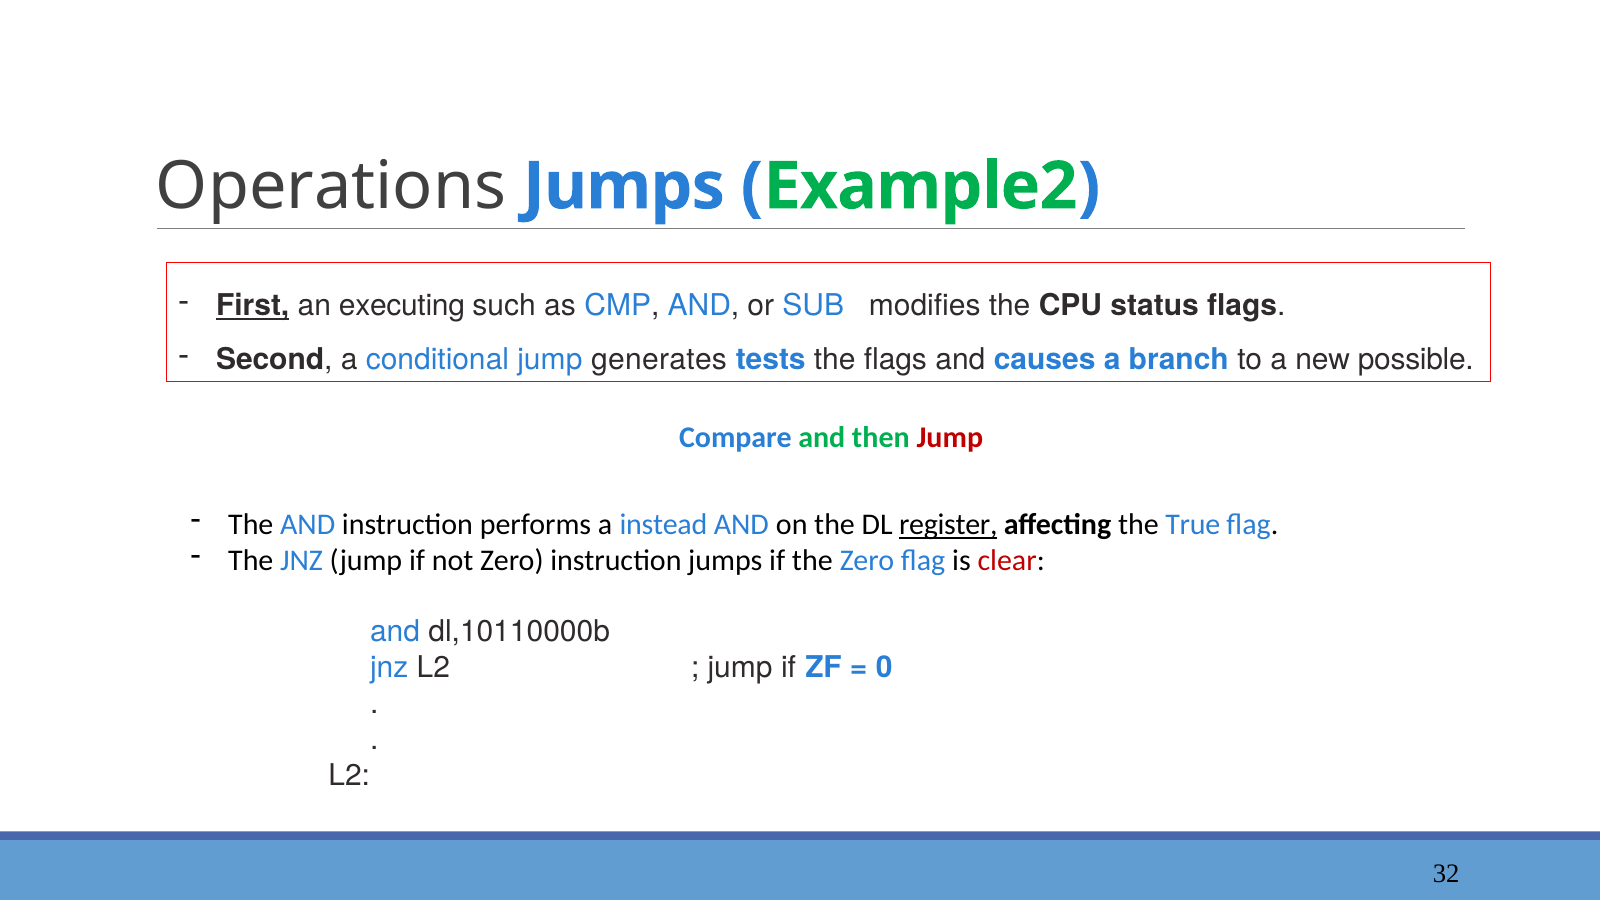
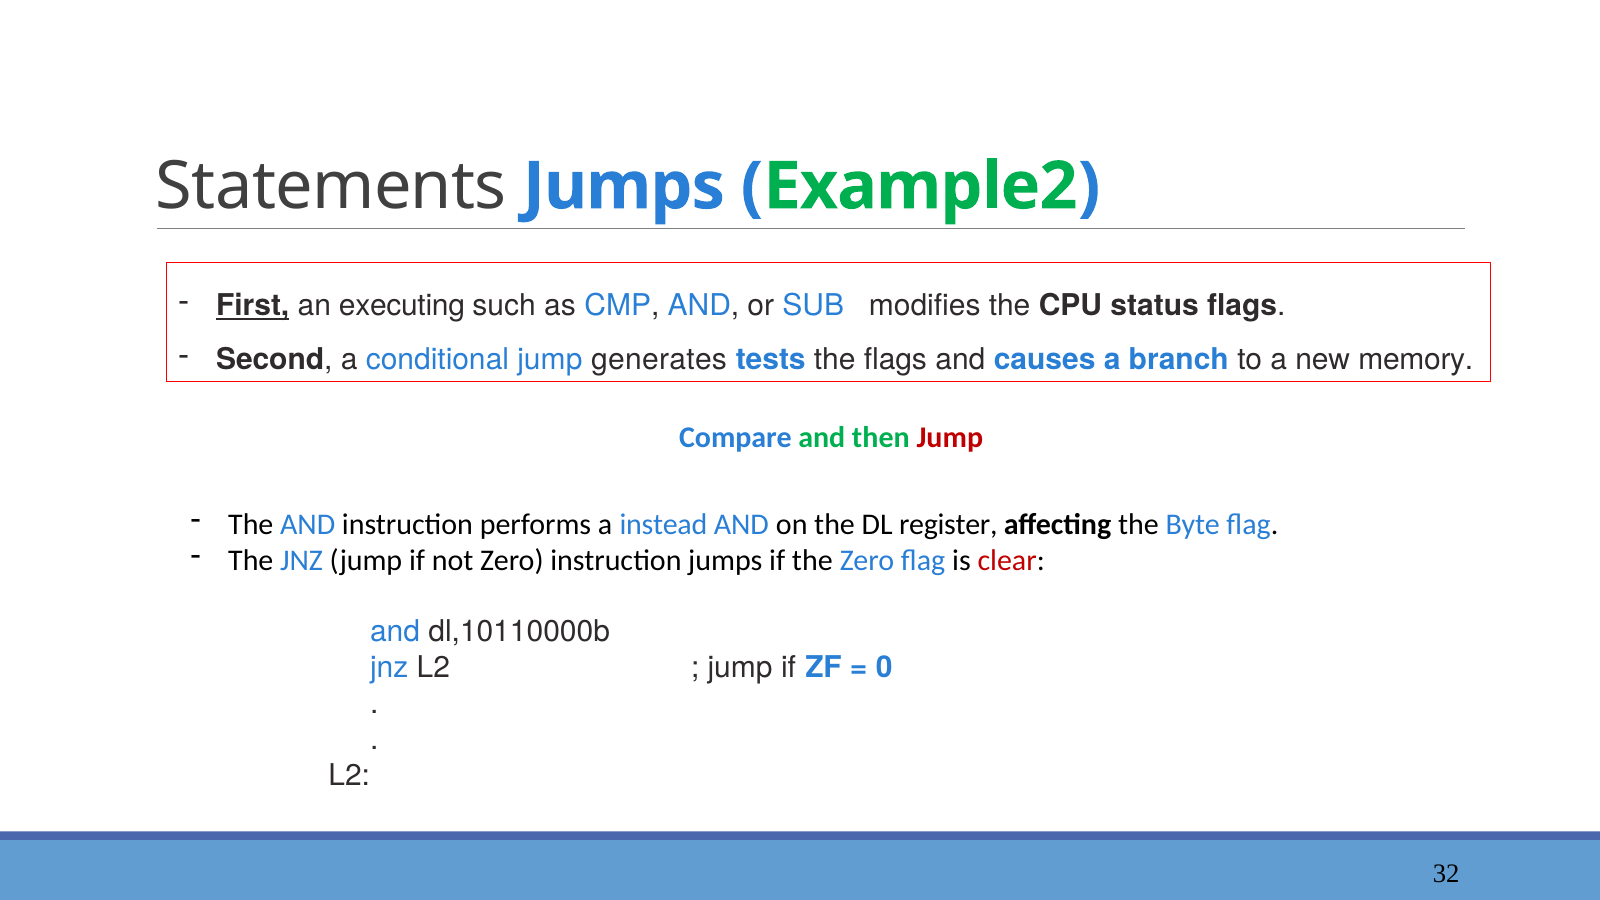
Operations: Operations -> Statements
possible: possible -> memory
register underline: present -> none
True: True -> Byte
